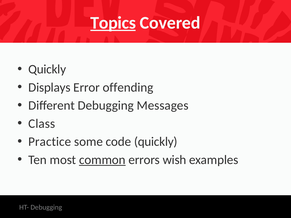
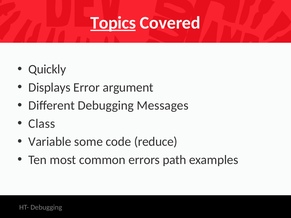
offending: offending -> argument
Practice: Practice -> Variable
code quickly: quickly -> reduce
common underline: present -> none
wish: wish -> path
